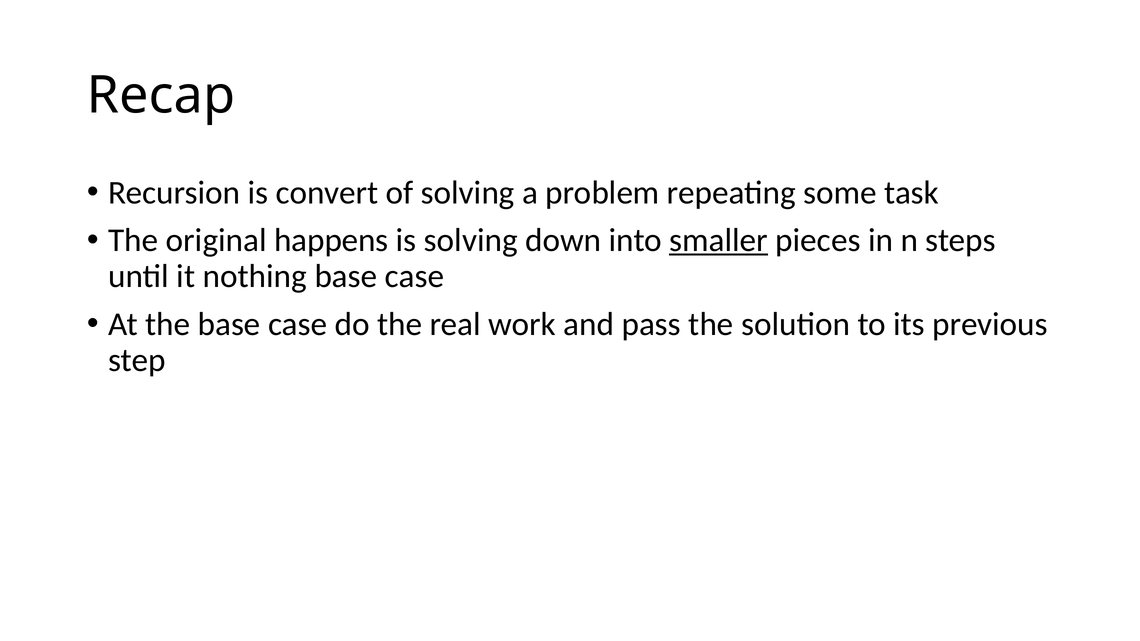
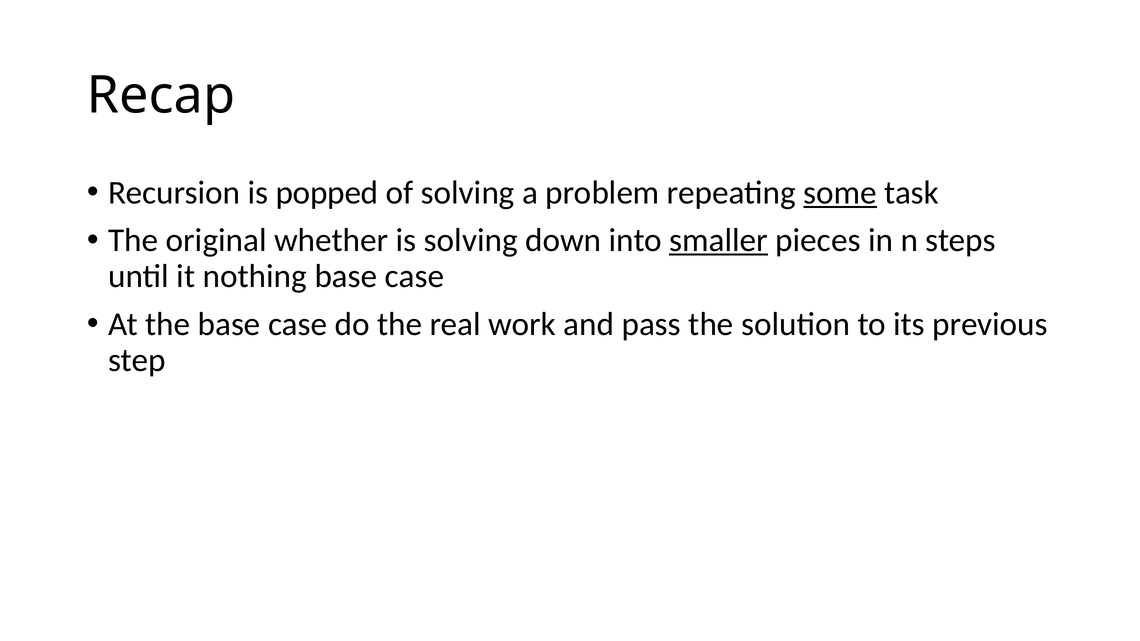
convert: convert -> popped
some underline: none -> present
happens: happens -> whether
